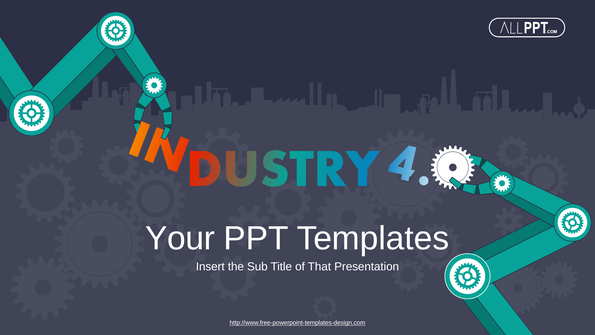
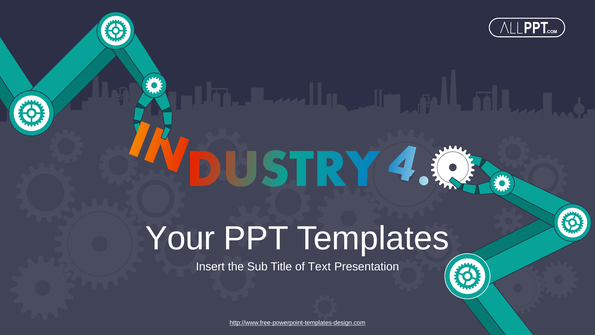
That: That -> Text
